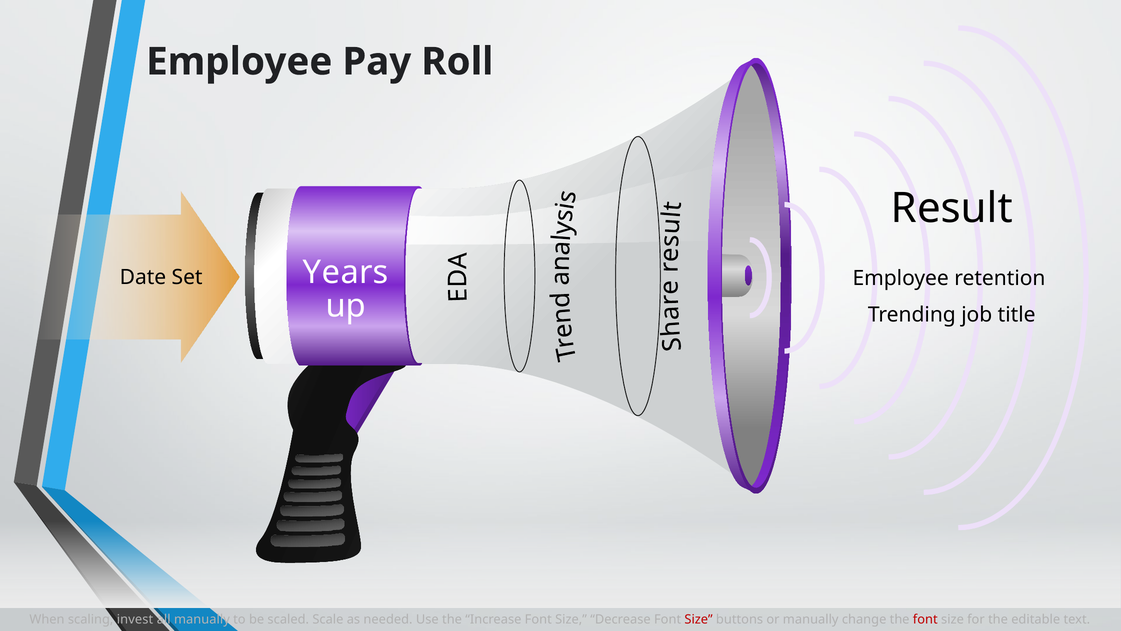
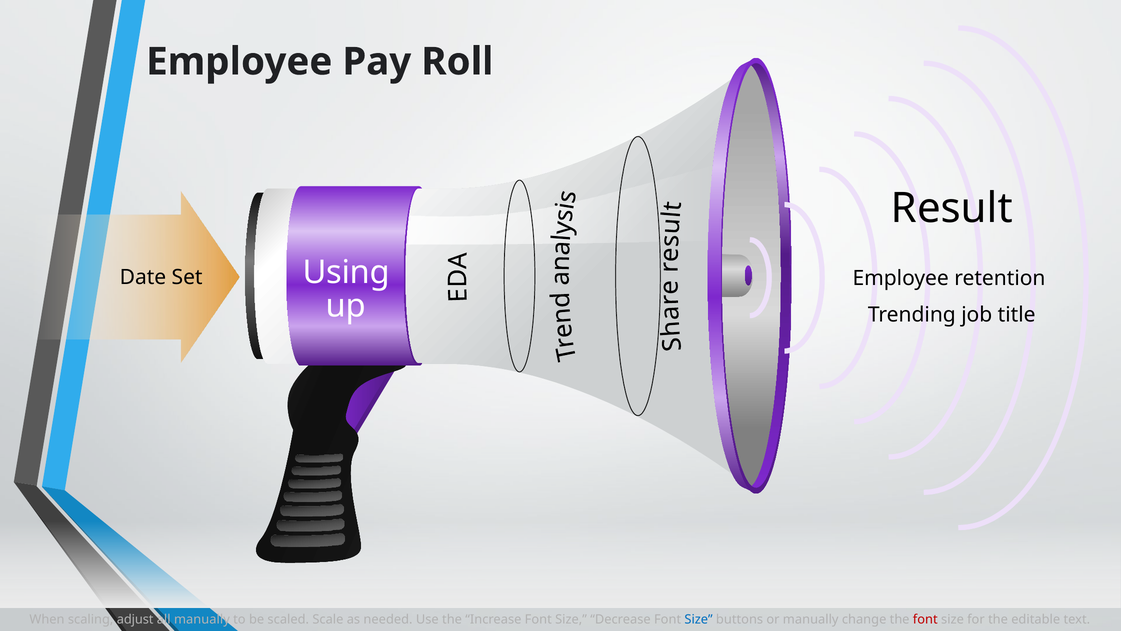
Years: Years -> Using
invest: invest -> adjust
Size at (699, 619) colour: red -> blue
